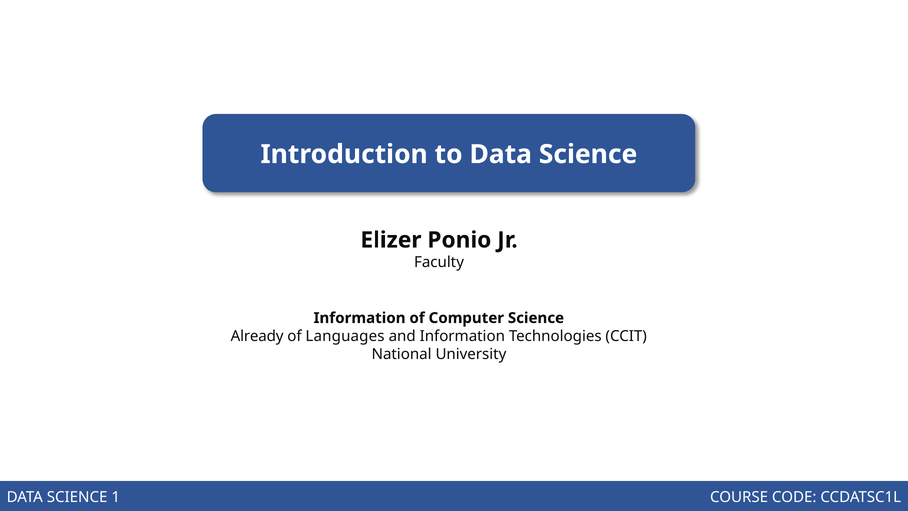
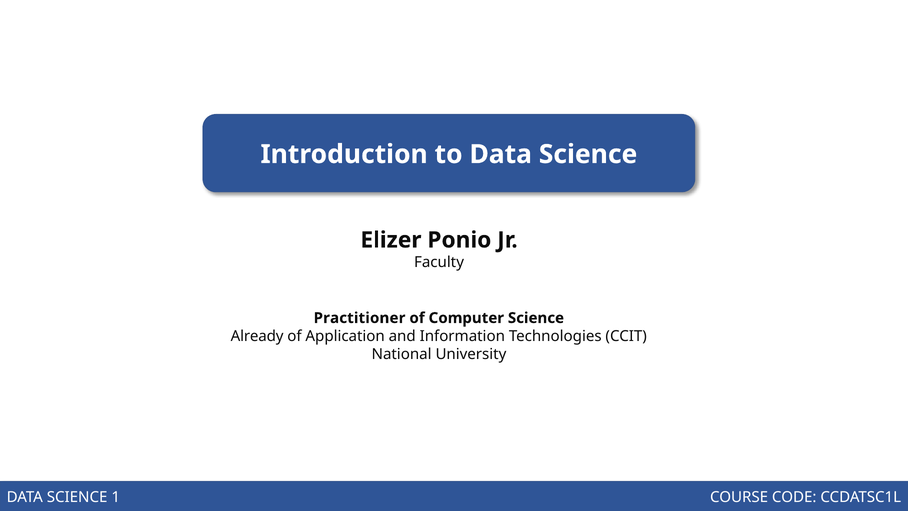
Information at (360, 318): Information -> Practitioner
Languages: Languages -> Application
